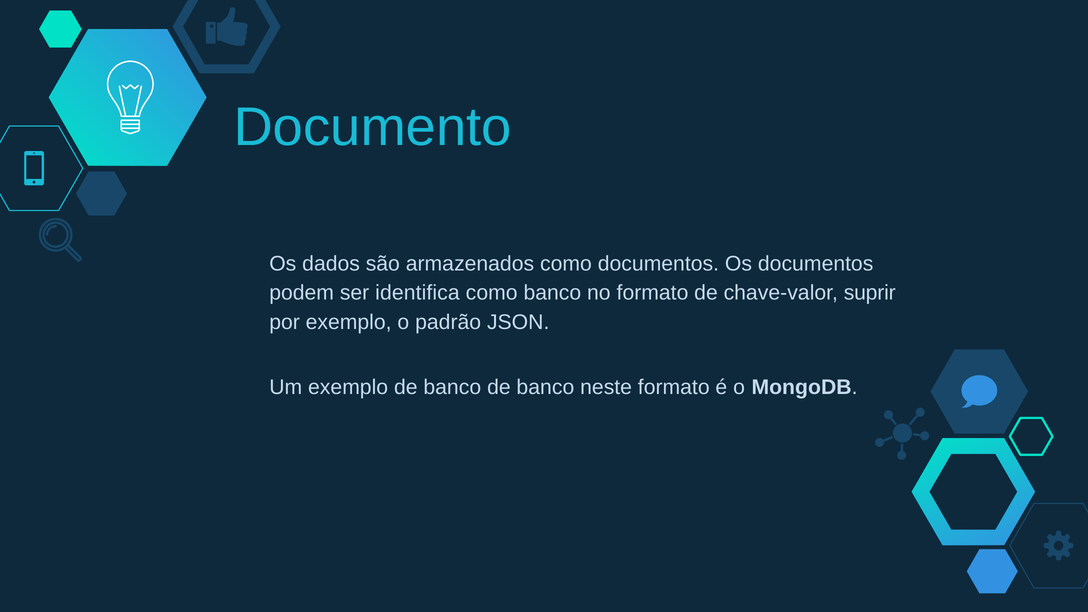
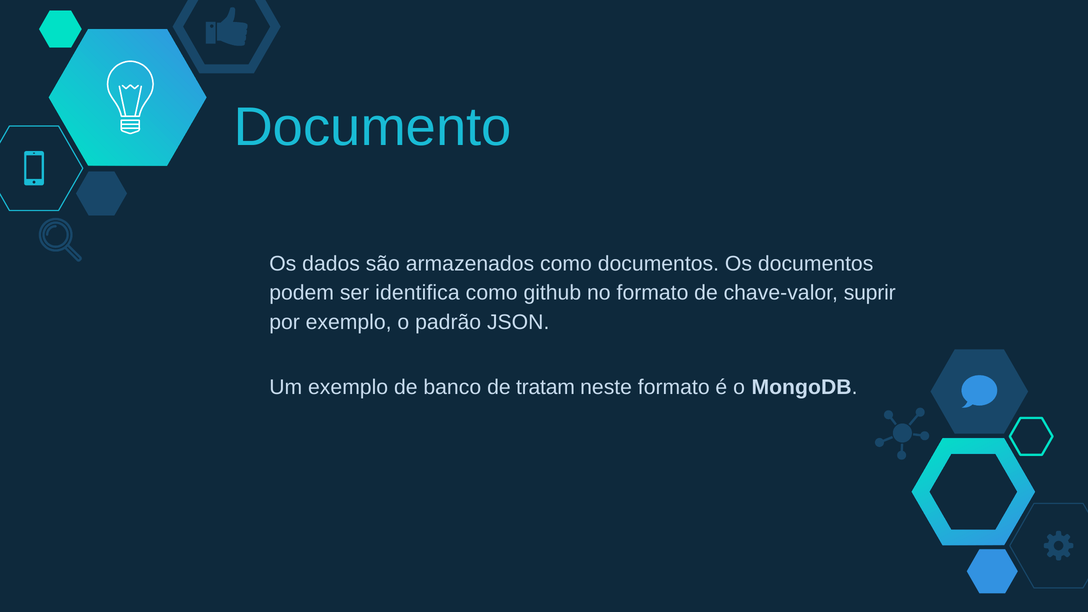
como banco: banco -> github
banco de banco: banco -> tratam
